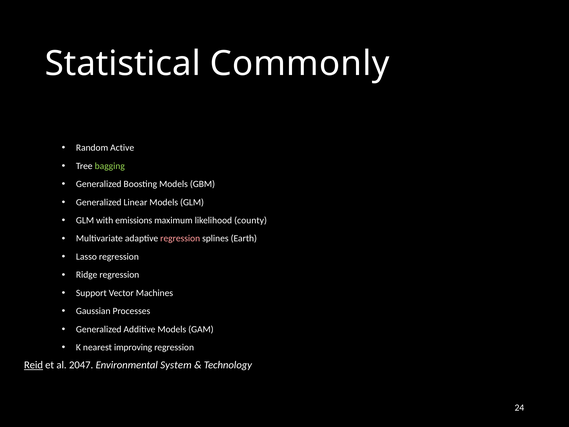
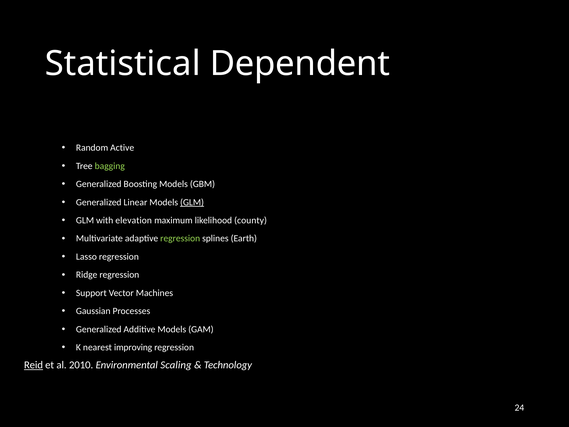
Commonly: Commonly -> Dependent
GLM at (192, 202) underline: none -> present
emissions: emissions -> elevation
regression at (180, 238) colour: pink -> light green
2047: 2047 -> 2010
System: System -> Scaling
